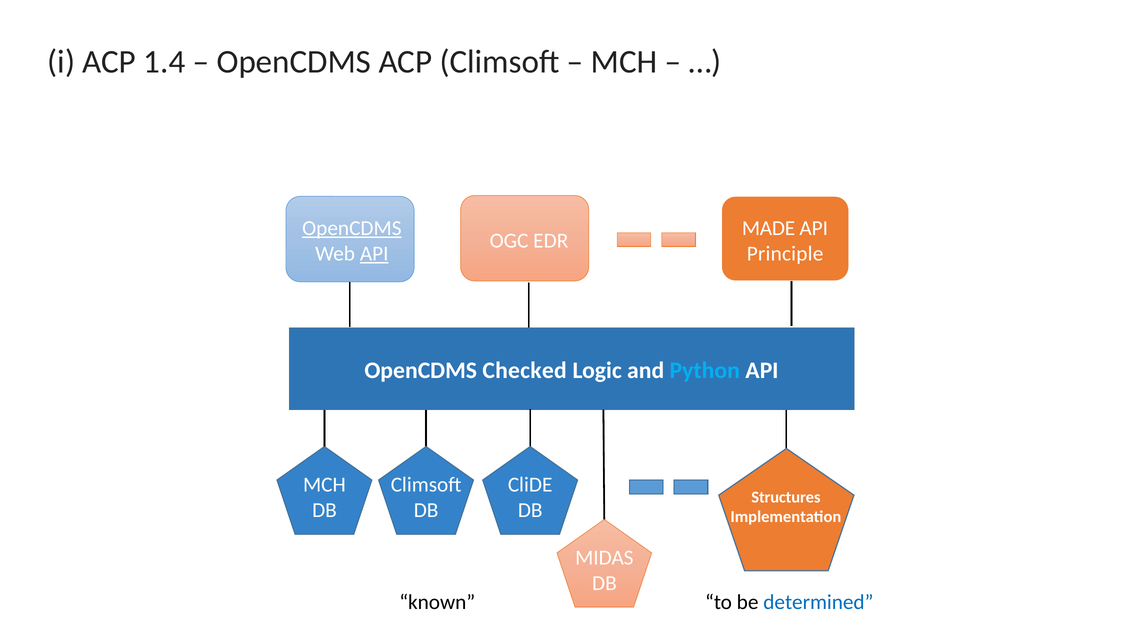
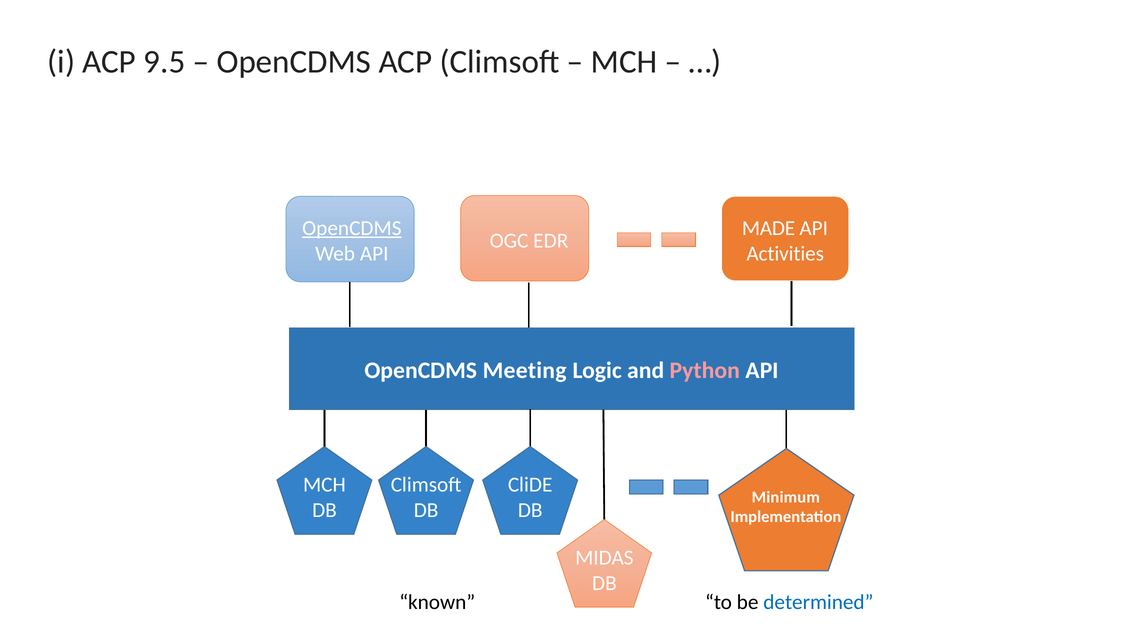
1.4: 1.4 -> 9.5
API at (374, 254) underline: present -> none
Principle: Principle -> Activities
Checked: Checked -> Meeting
Python colour: light blue -> pink
Structures: Structures -> Minimum
